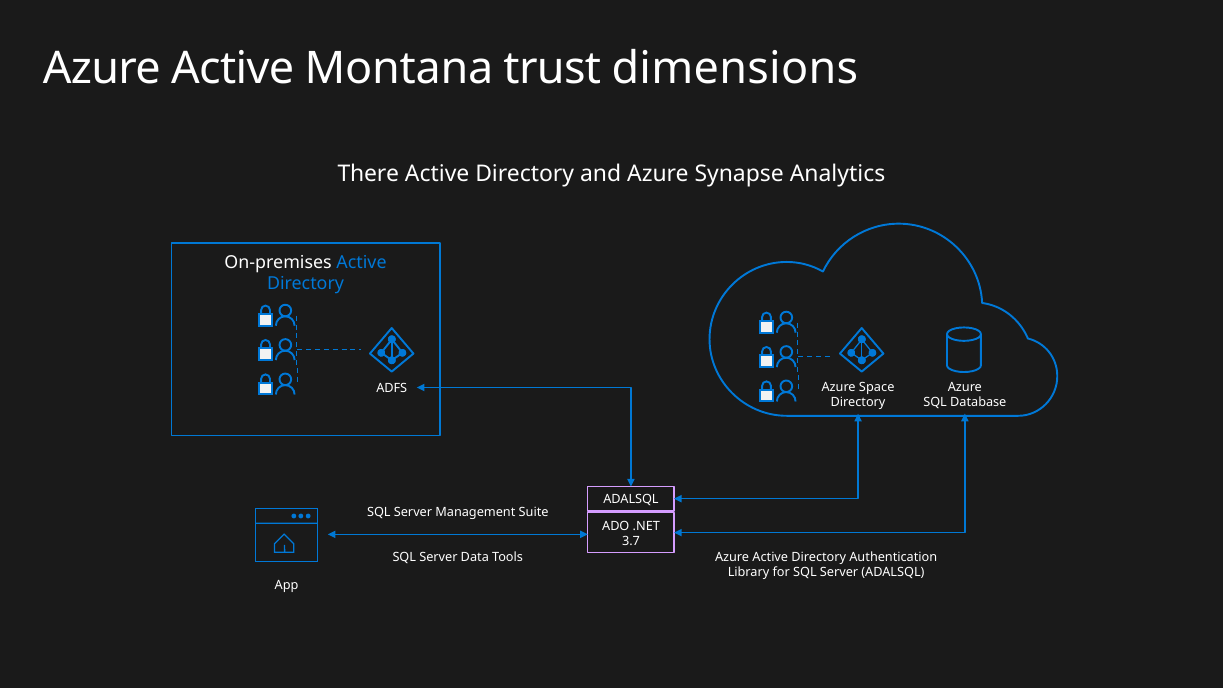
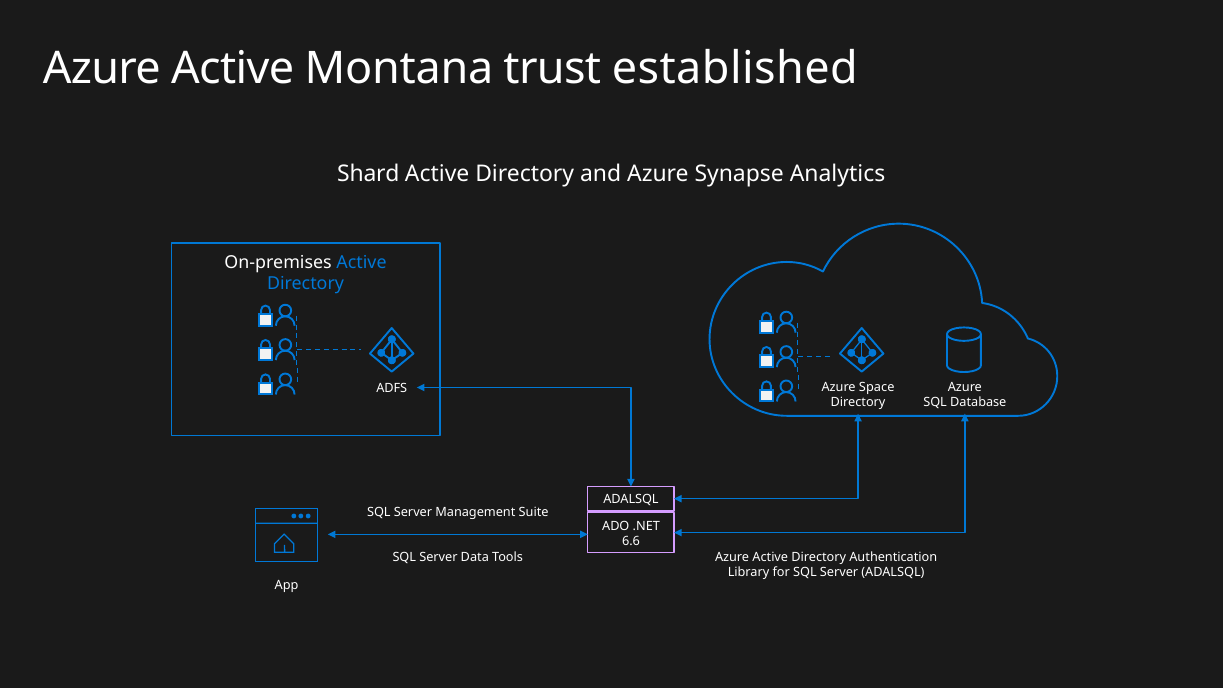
dimensions: dimensions -> established
There: There -> Shard
3.7: 3.7 -> 6.6
